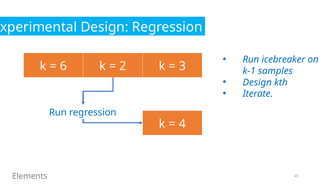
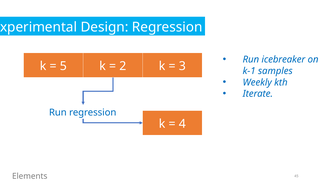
6: 6 -> 5
Design at (257, 82): Design -> Weekly
